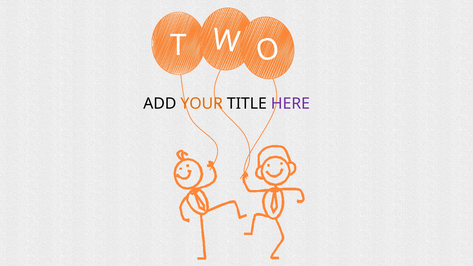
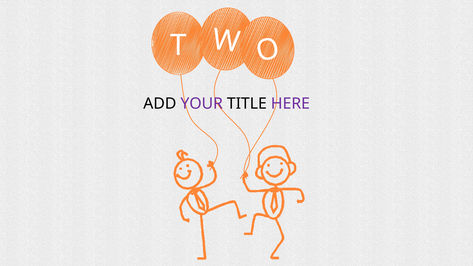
YOUR colour: orange -> purple
